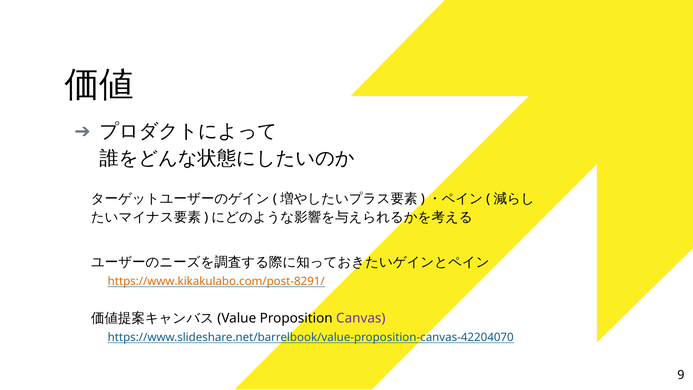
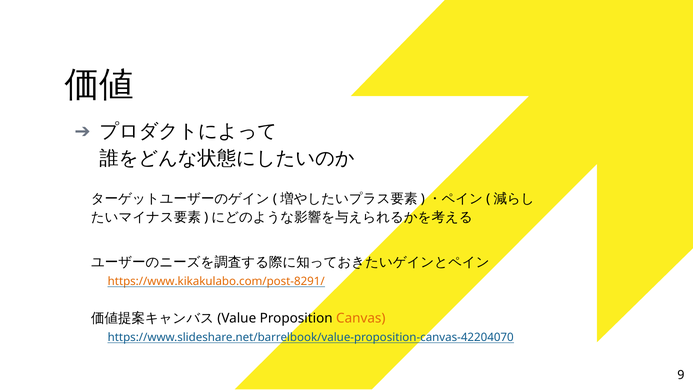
Canvas colour: purple -> orange
